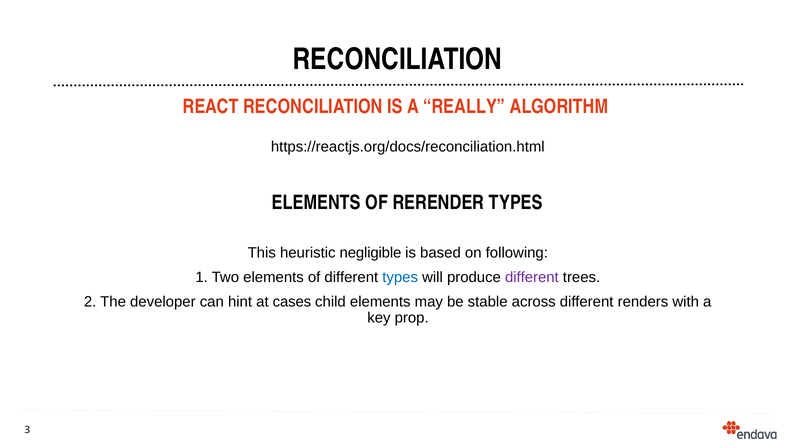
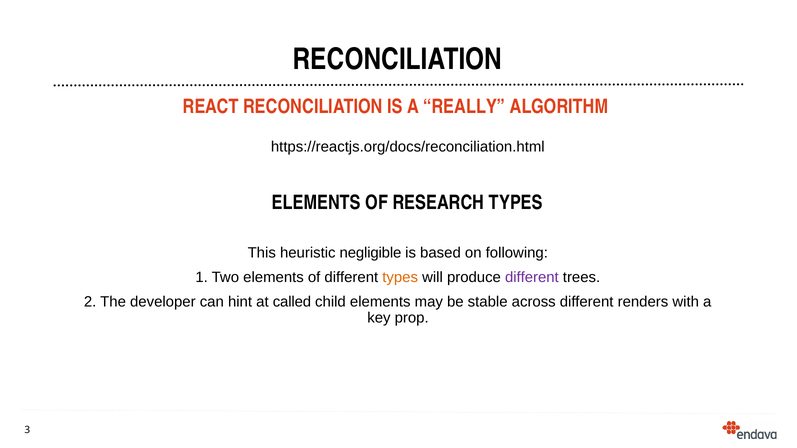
RERENDER: RERENDER -> RESEARCH
types at (400, 277) colour: blue -> orange
cases: cases -> called
